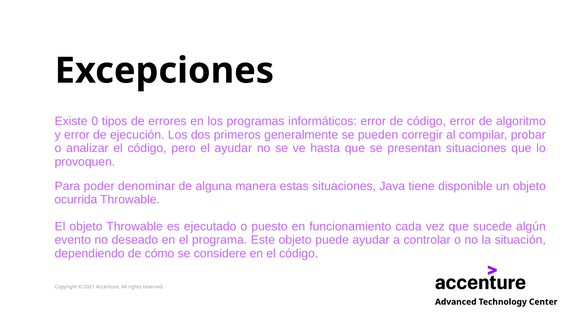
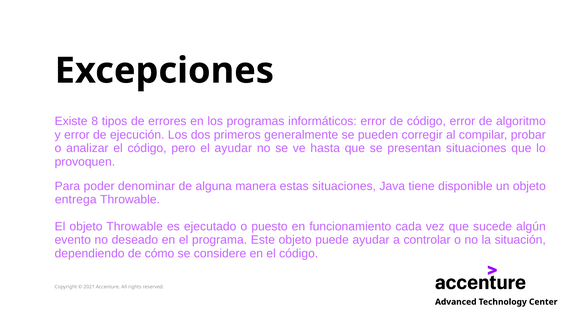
0: 0 -> 8
ocurrida: ocurrida -> entrega
